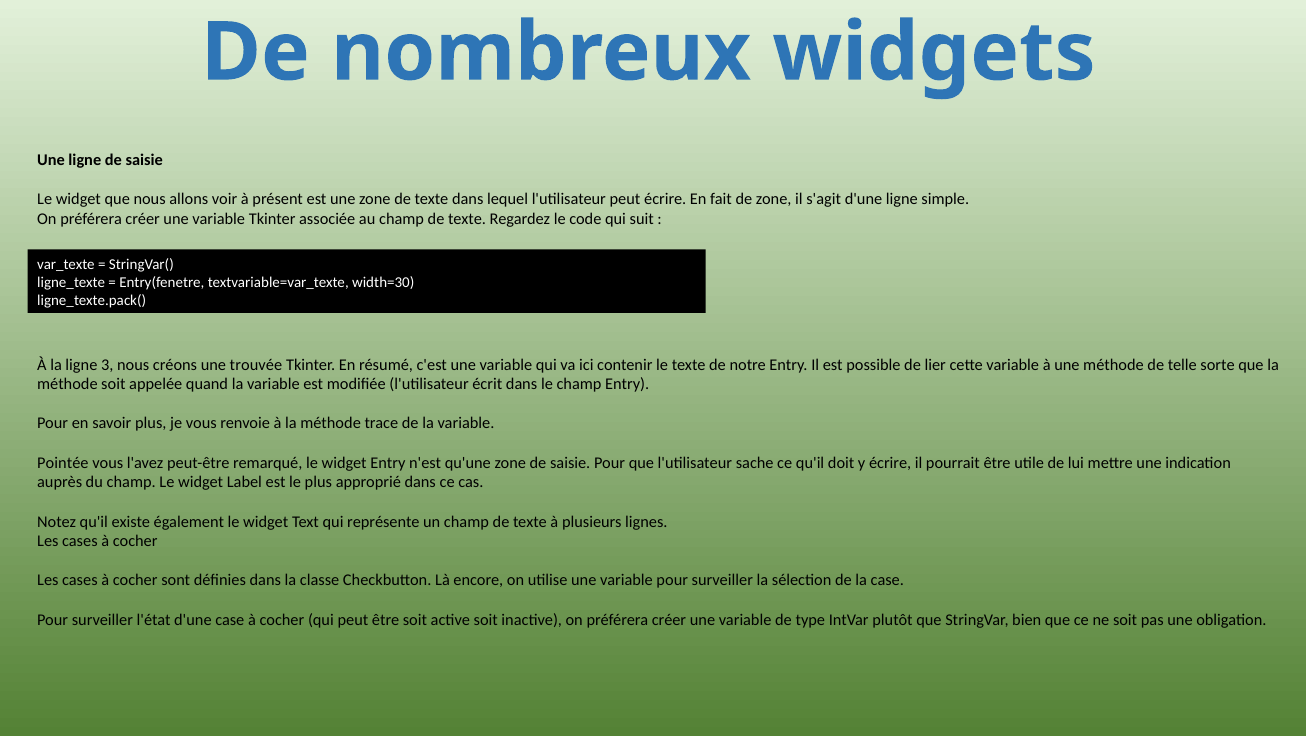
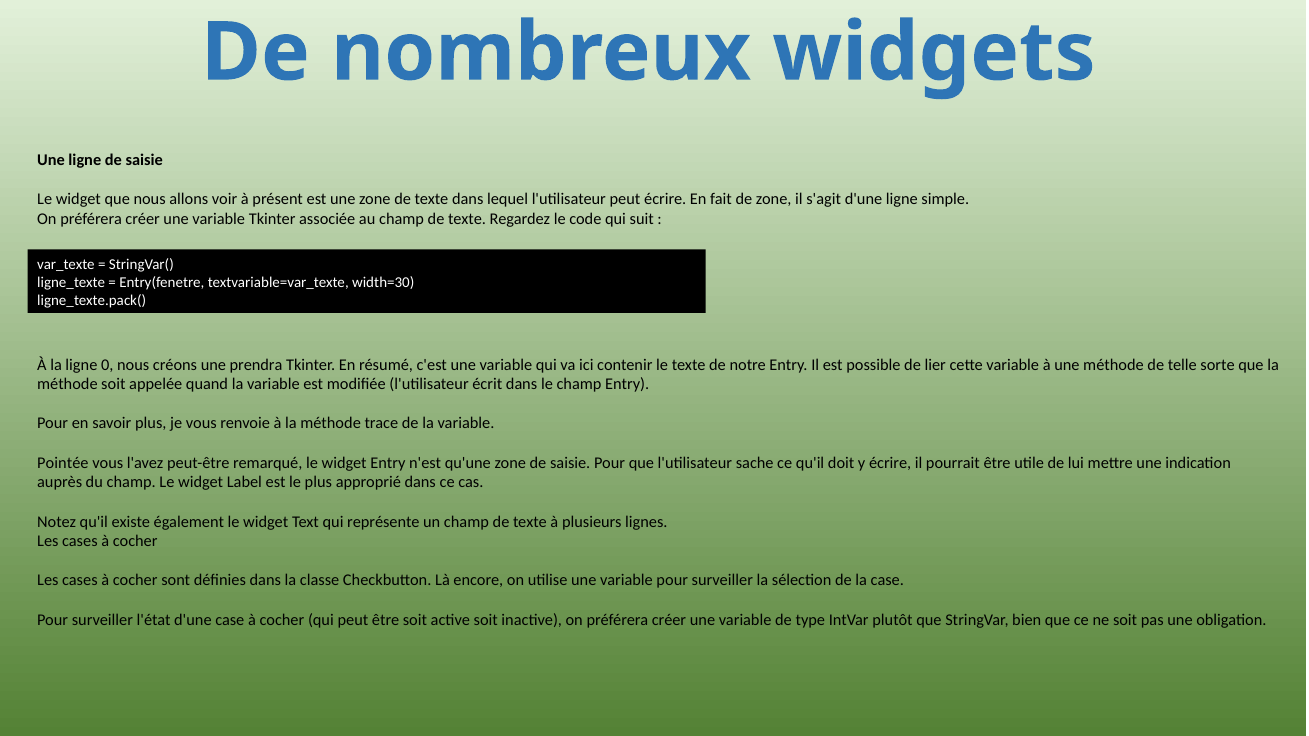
3: 3 -> 0
trouvée: trouvée -> prendra
